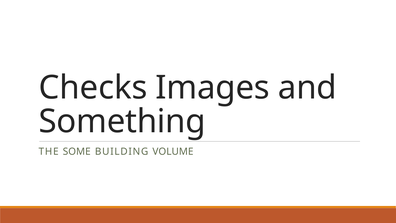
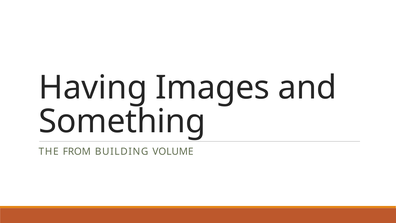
Checks: Checks -> Having
SOME: SOME -> FROM
